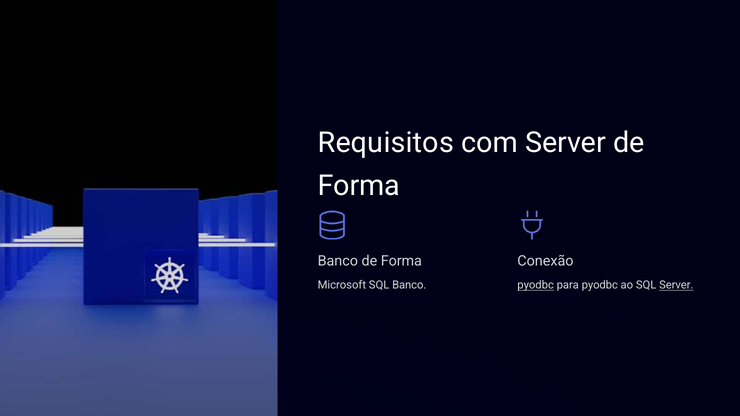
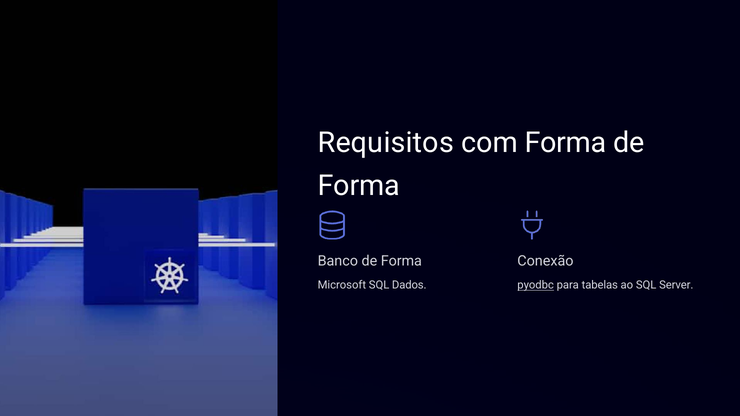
com Server: Server -> Forma
SQL Banco: Banco -> Dados
para pyodbc: pyodbc -> tabelas
Server at (676, 285) underline: present -> none
